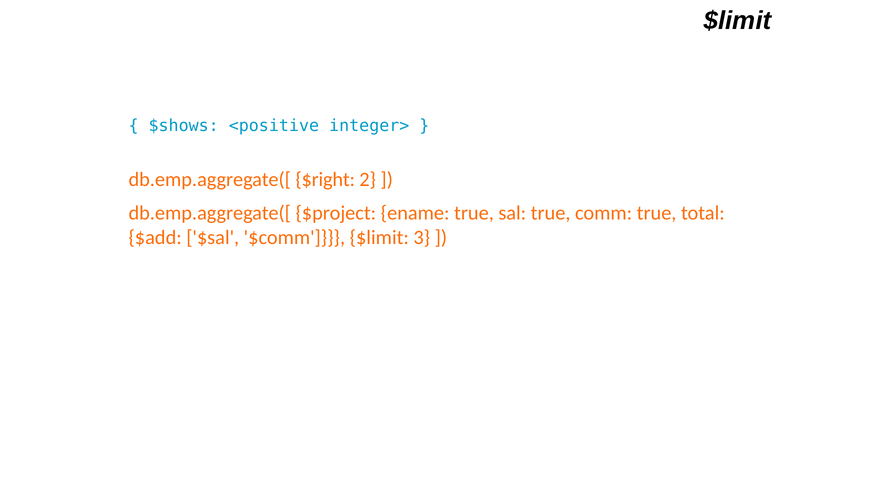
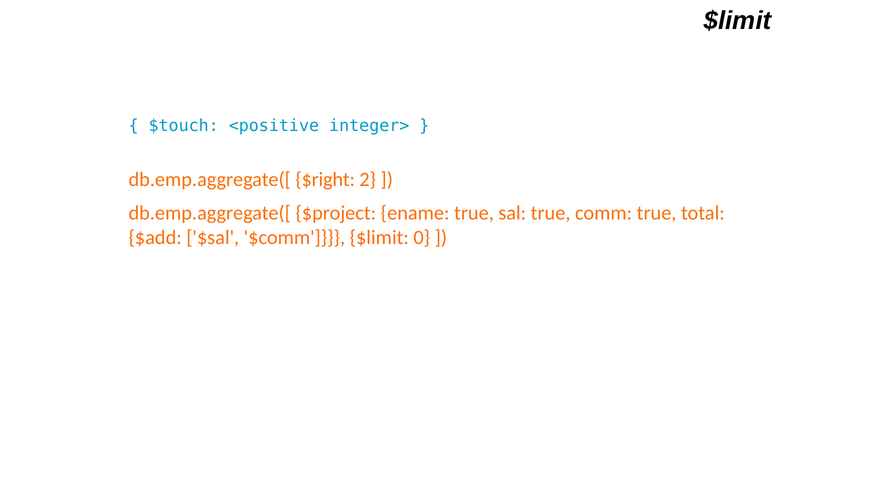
$shows: $shows -> $touch
3: 3 -> 0
